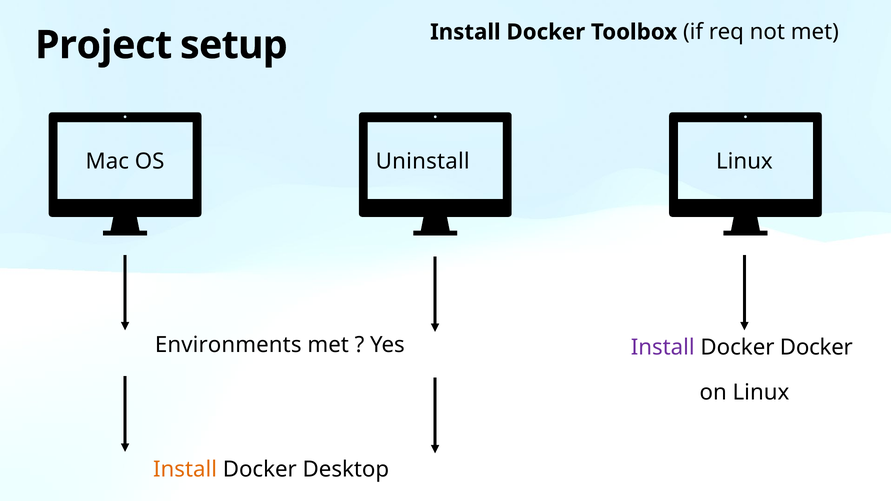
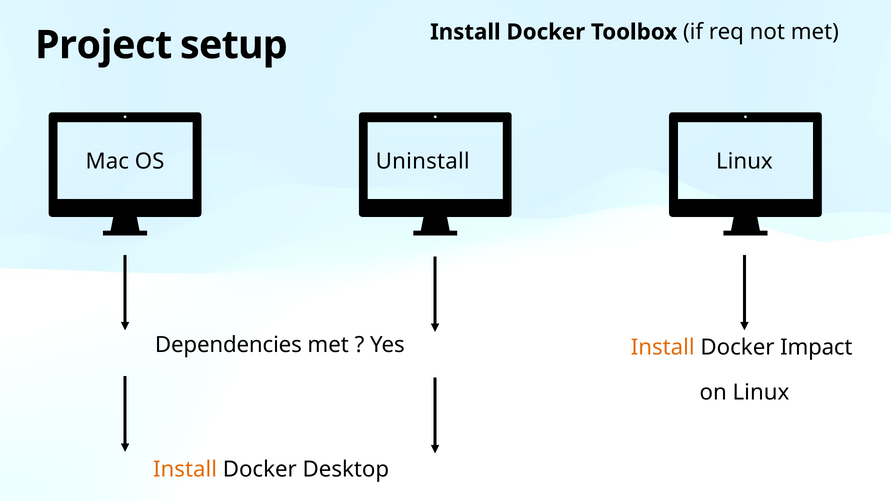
Environments: Environments -> Dependencies
Install at (663, 348) colour: purple -> orange
Docker Docker: Docker -> Impact
